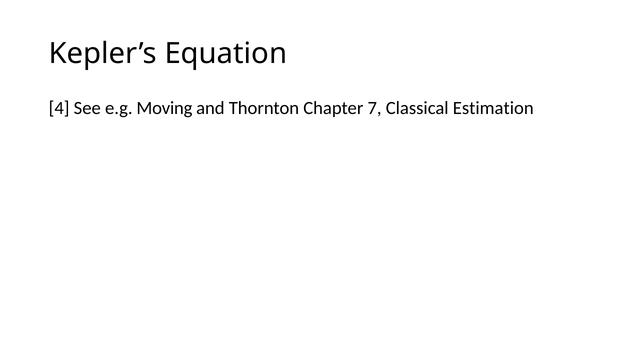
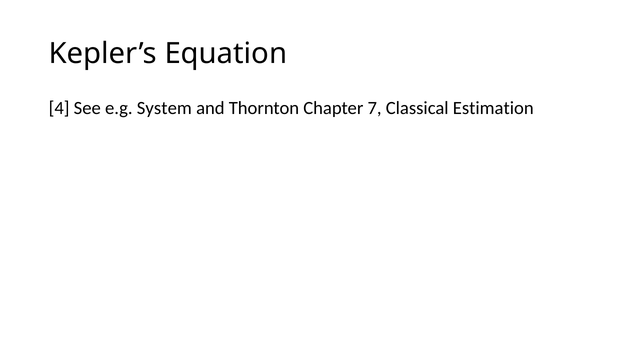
Moving: Moving -> System
